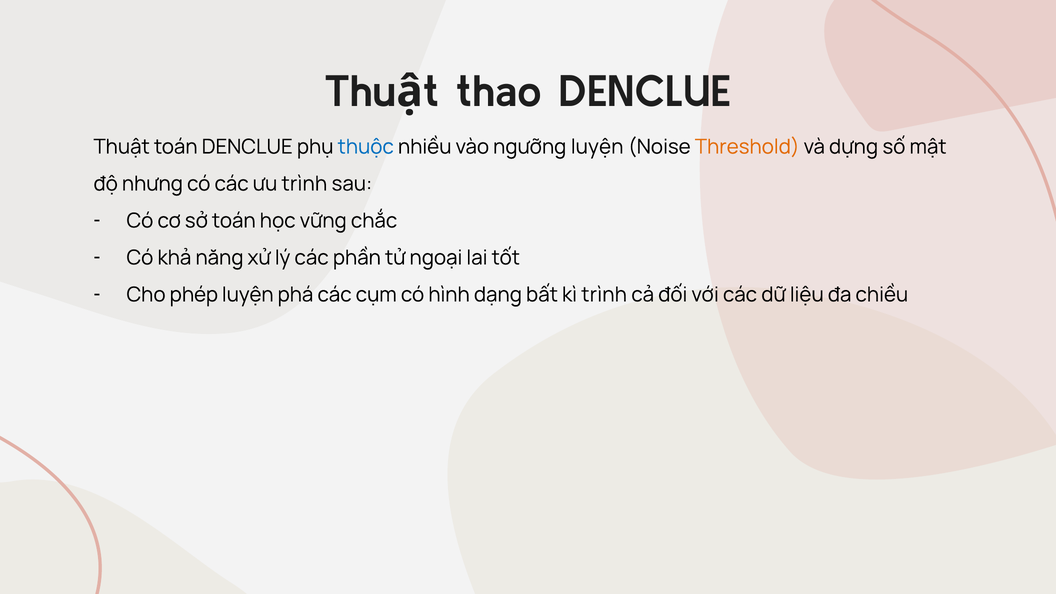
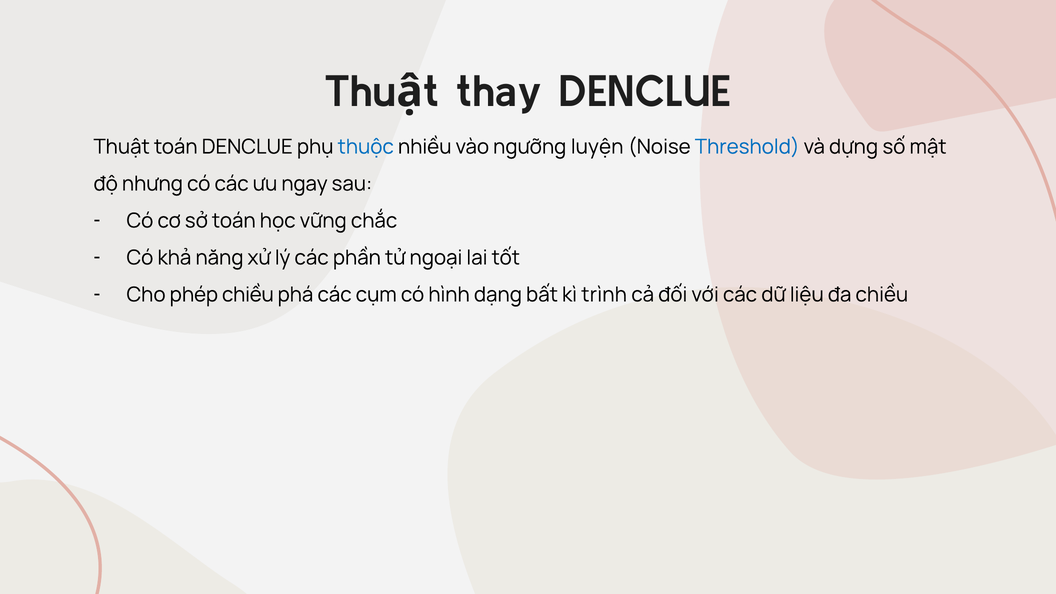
thao: thao -> thay
Threshold colour: orange -> blue
ưu trình: trình -> ngay
phép luyện: luyện -> chiều
